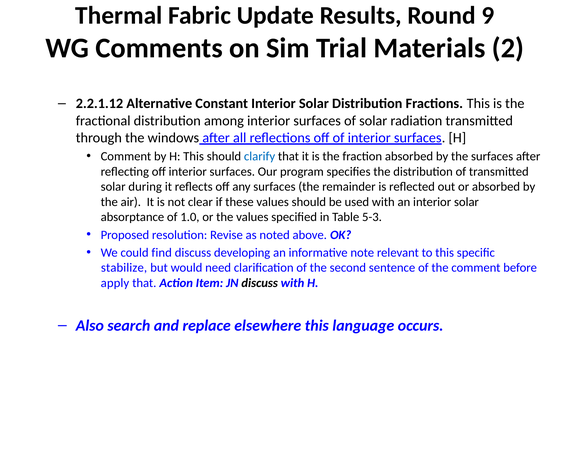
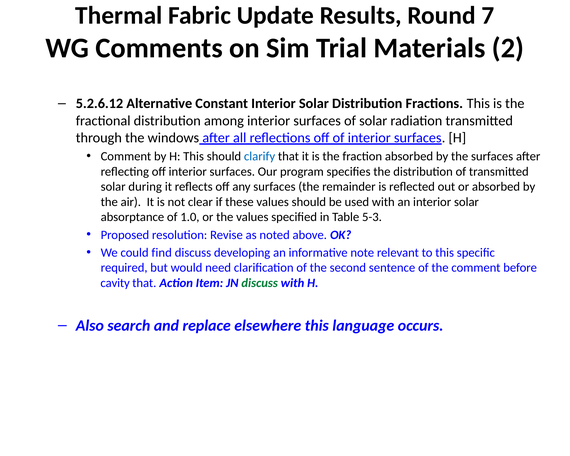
9: 9 -> 7
2.2.1.12: 2.2.1.12 -> 5.2.6.12
stabilize: stabilize -> required
apply: apply -> cavity
discuss at (260, 283) colour: black -> green
